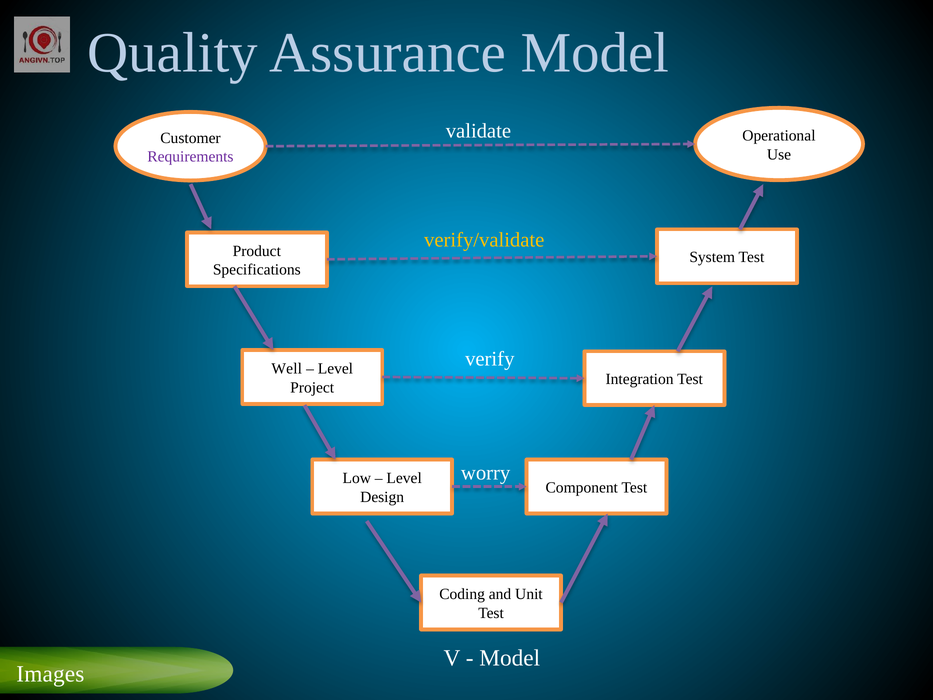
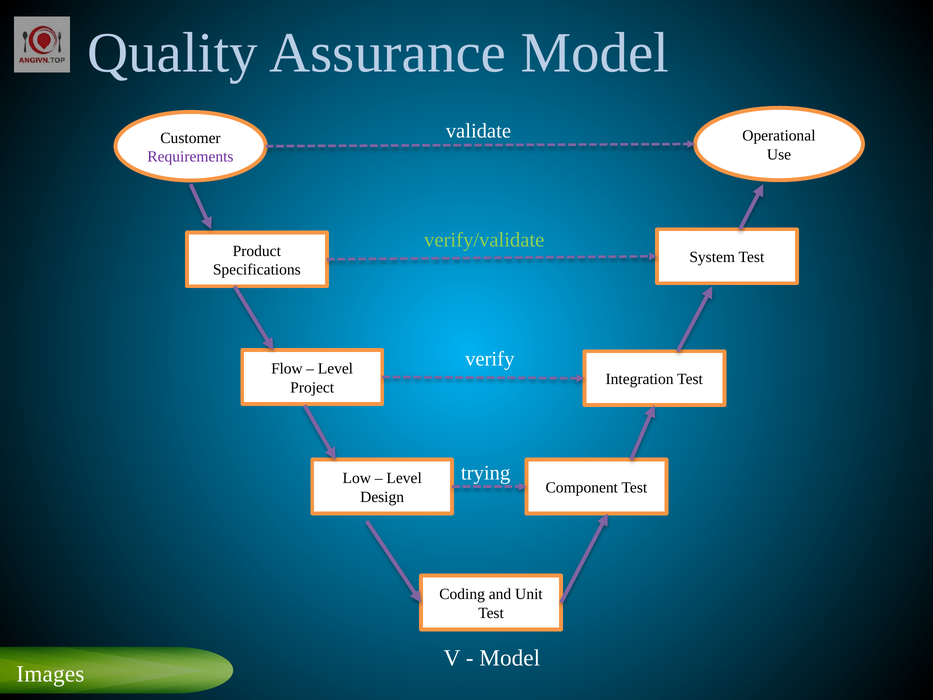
verify/validate colour: yellow -> light green
Well: Well -> Flow
worry: worry -> trying
